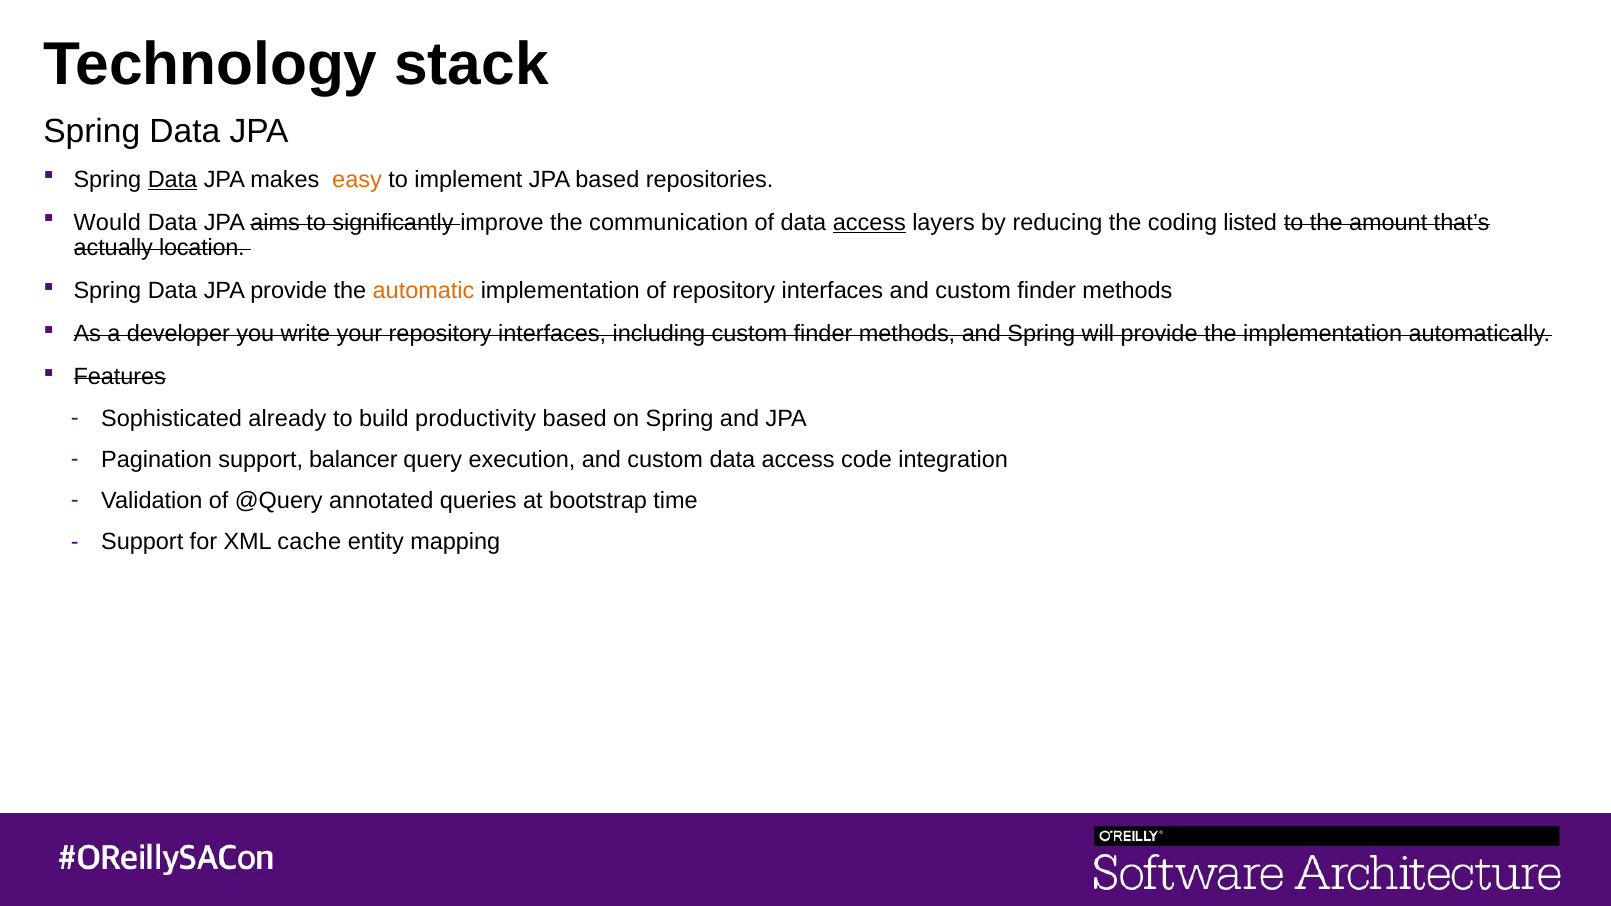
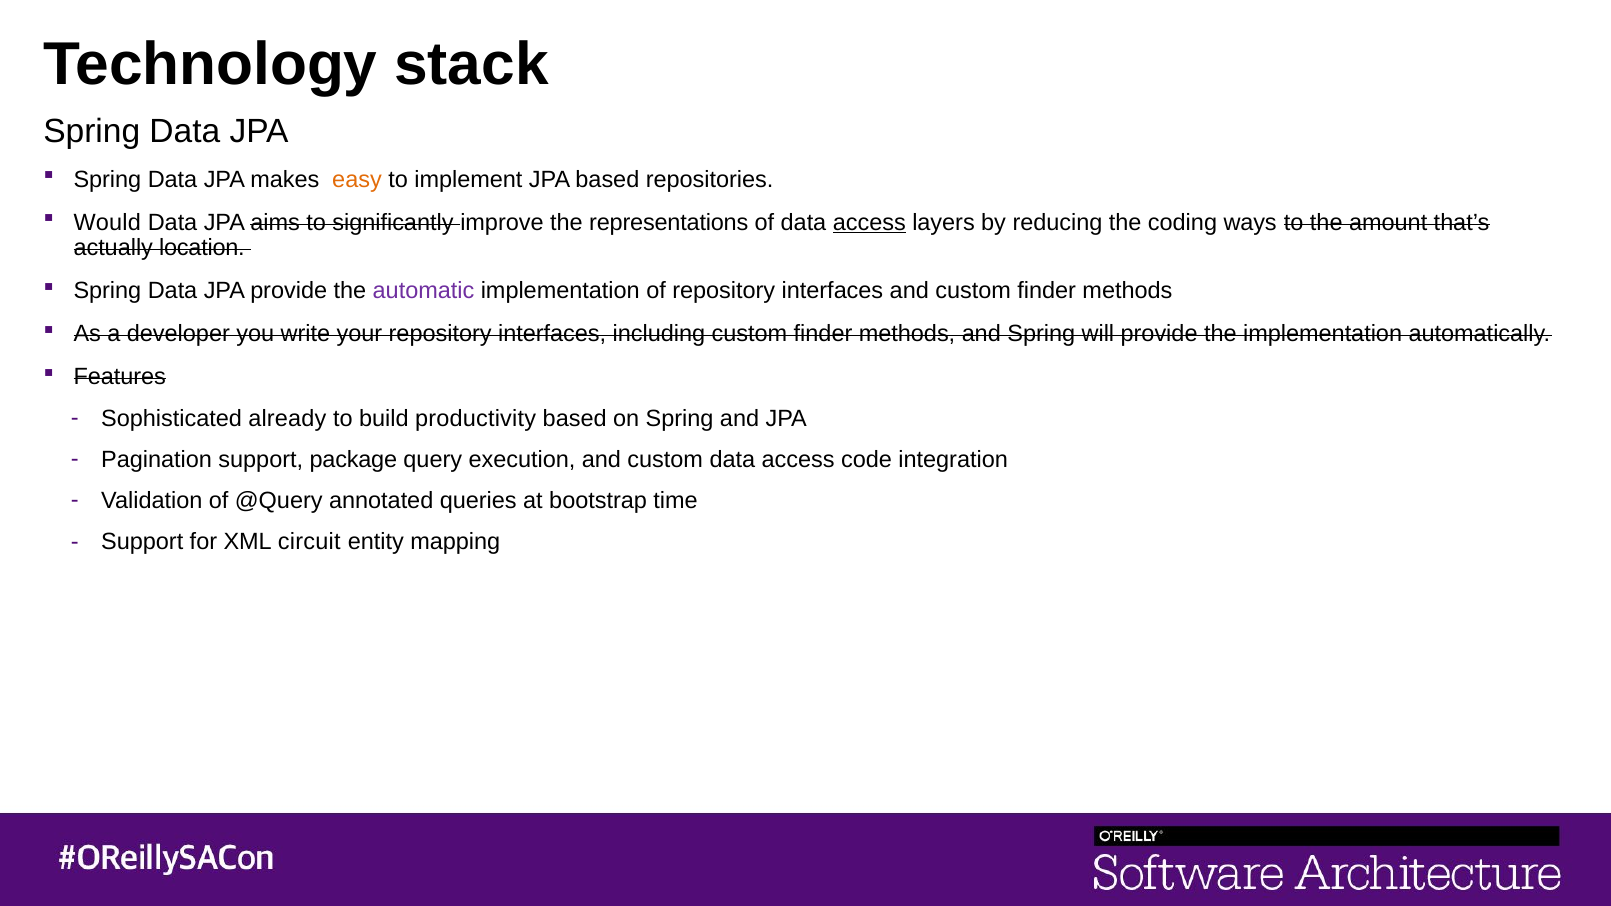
Data at (173, 180) underline: present -> none
communication: communication -> representations
listed: listed -> ways
automatic colour: orange -> purple
balancer: balancer -> package
cache: cache -> circuit
